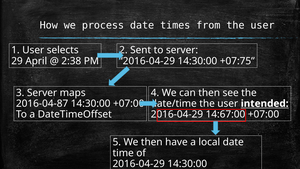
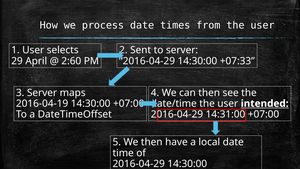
2:38: 2:38 -> 2:60
+07:75: +07:75 -> +07:33
2016-04-87: 2016-04-87 -> 2016-04-19
14:67:00: 14:67:00 -> 14:31:00
